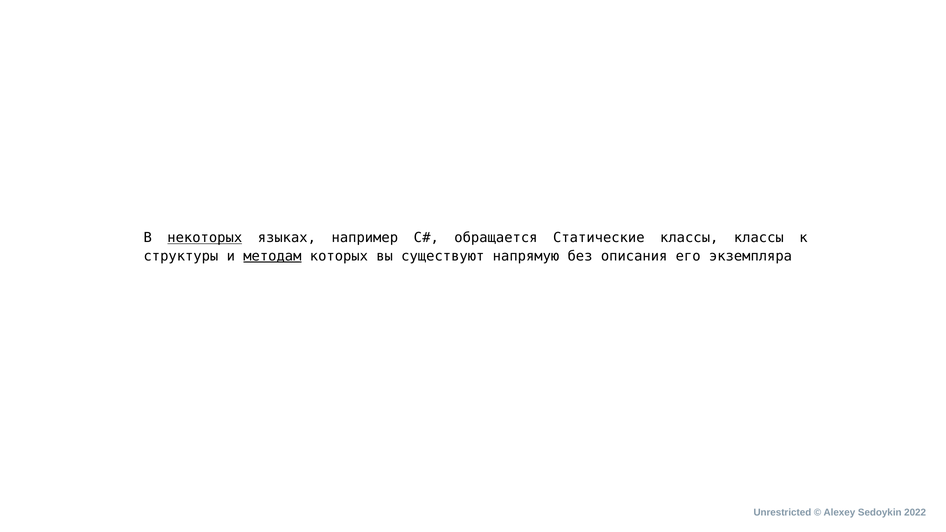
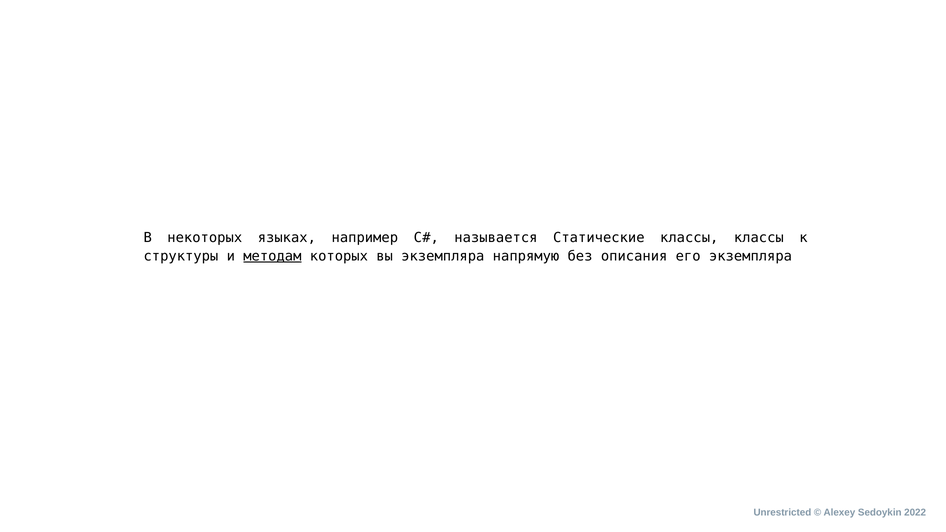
некоторых underline: present -> none
обращается: обращается -> называется
вы существуют: существуют -> экземпляра
